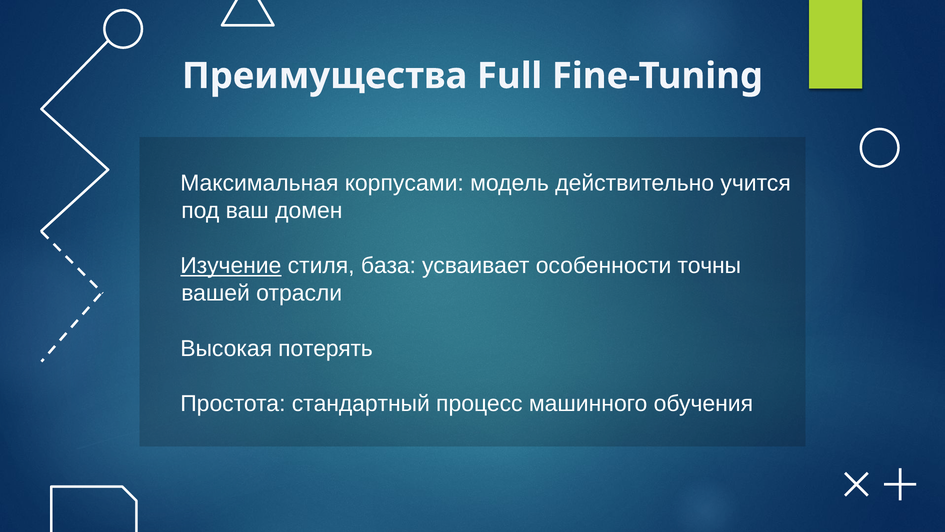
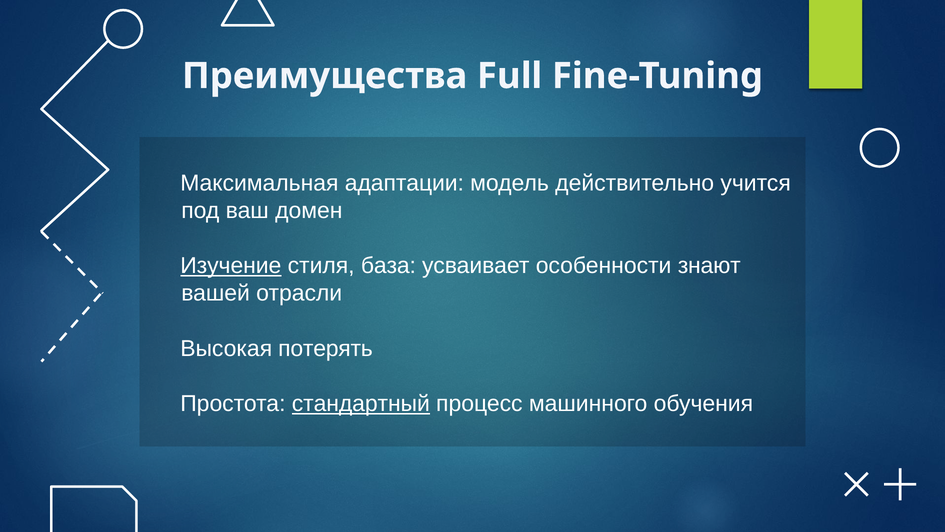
корпусами: корпусами -> адаптации
точны: точны -> знают
стандартный underline: none -> present
